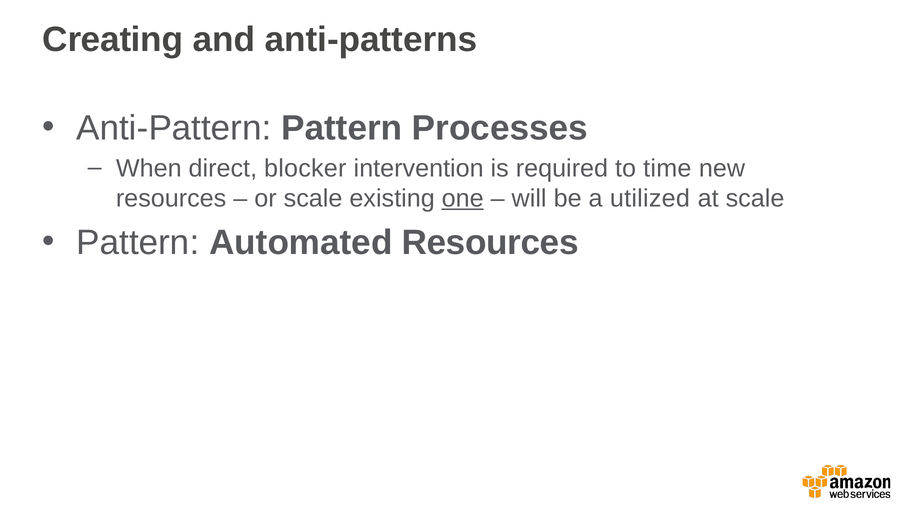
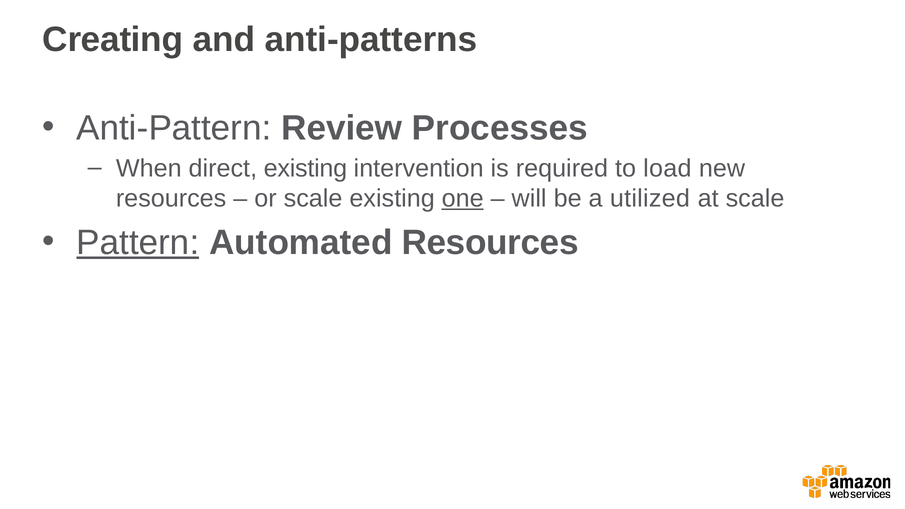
Anti-Pattern Pattern: Pattern -> Review
direct blocker: blocker -> existing
time: time -> load
Pattern at (138, 243) underline: none -> present
